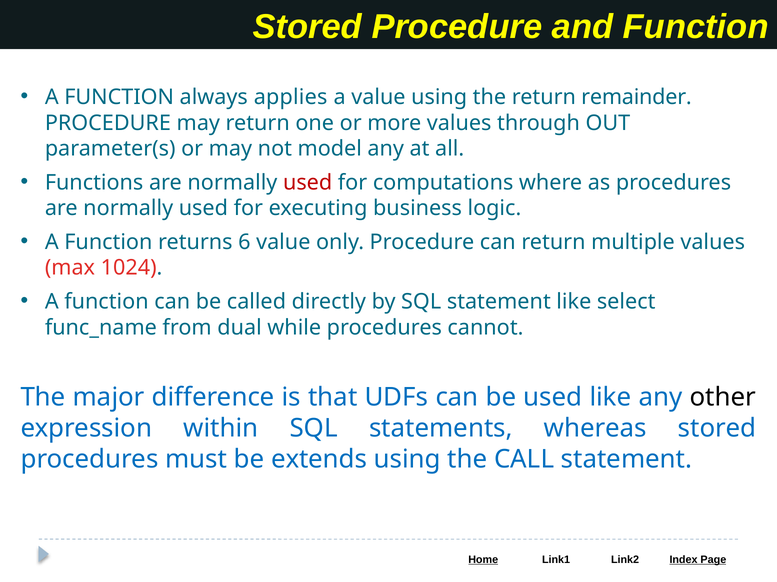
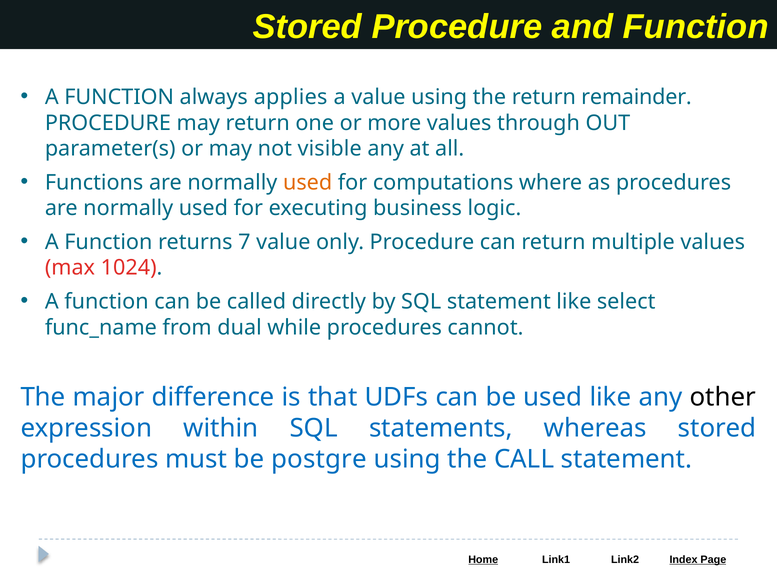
model: model -> visible
used at (308, 183) colour: red -> orange
6: 6 -> 7
extends: extends -> postgre
